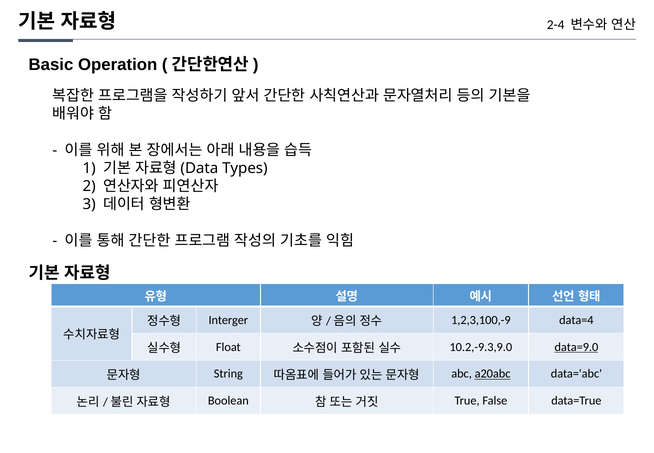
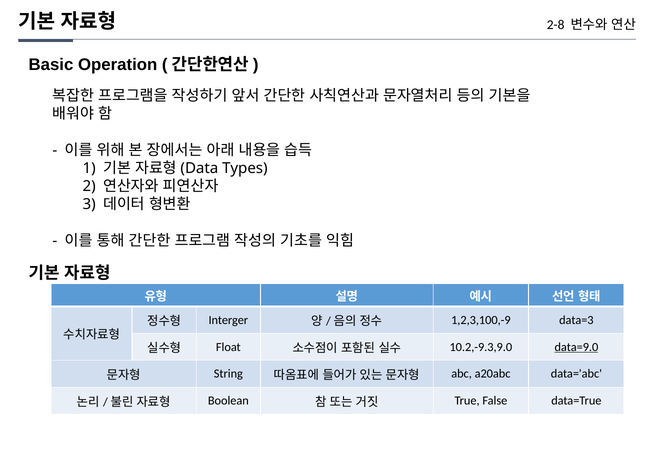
2-4: 2-4 -> 2-8
data=4: data=4 -> data=3
a20abc underline: present -> none
